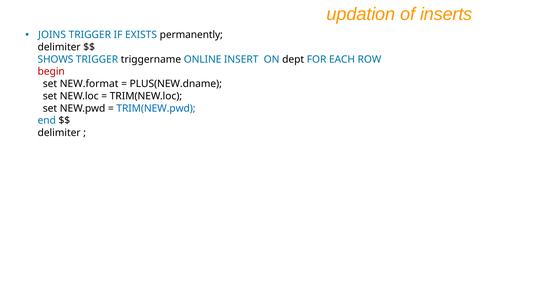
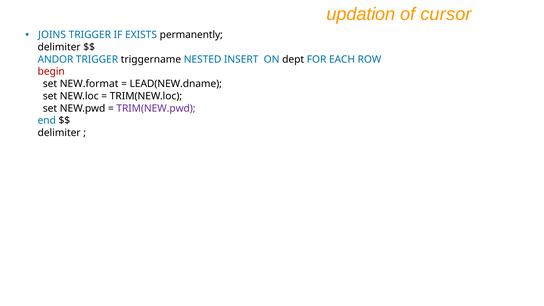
inserts: inserts -> cursor
SHOWS: SHOWS -> ANDOR
ONLINE: ONLINE -> NESTED
PLUS(NEW.dname: PLUS(NEW.dname -> LEAD(NEW.dname
TRIM(NEW.pwd colour: blue -> purple
